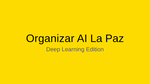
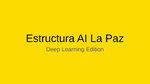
Organizar: Organizar -> Estructura
